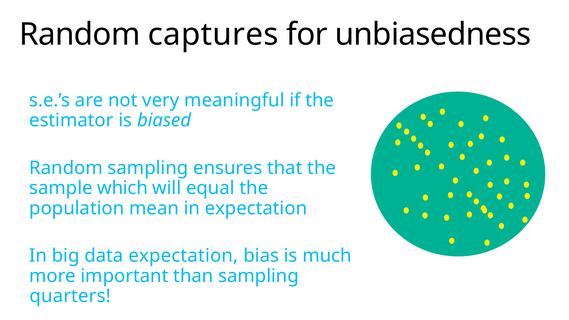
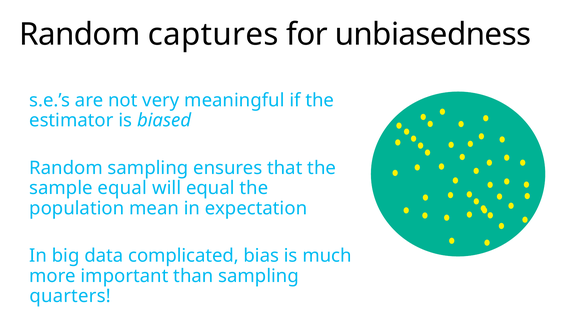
sample which: which -> equal
data expectation: expectation -> complicated
